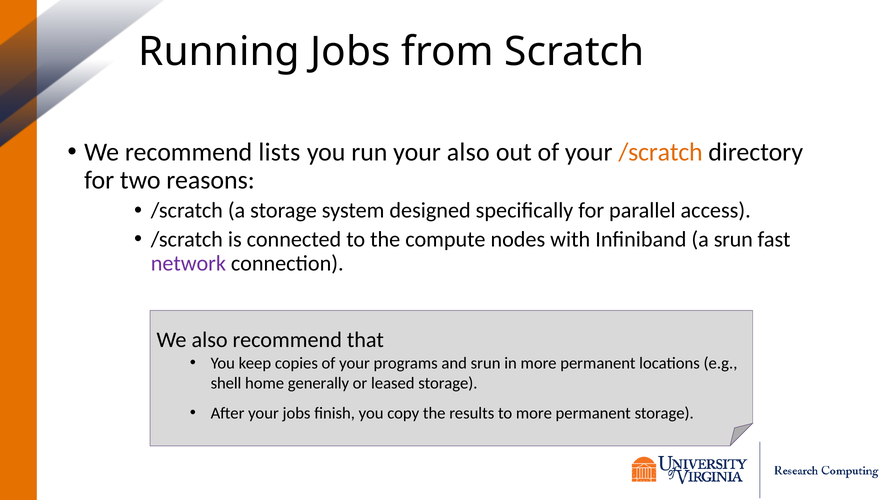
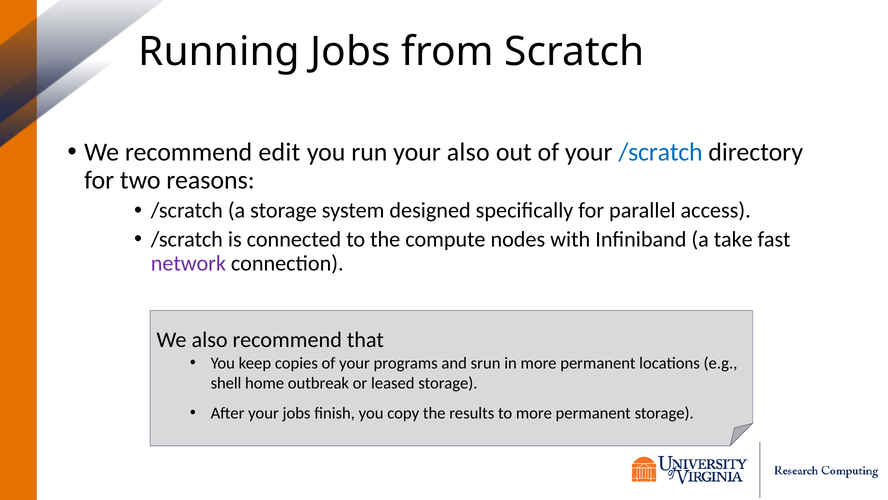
lists: lists -> edit
/scratch at (661, 152) colour: orange -> blue
a srun: srun -> take
generally: generally -> outbreak
